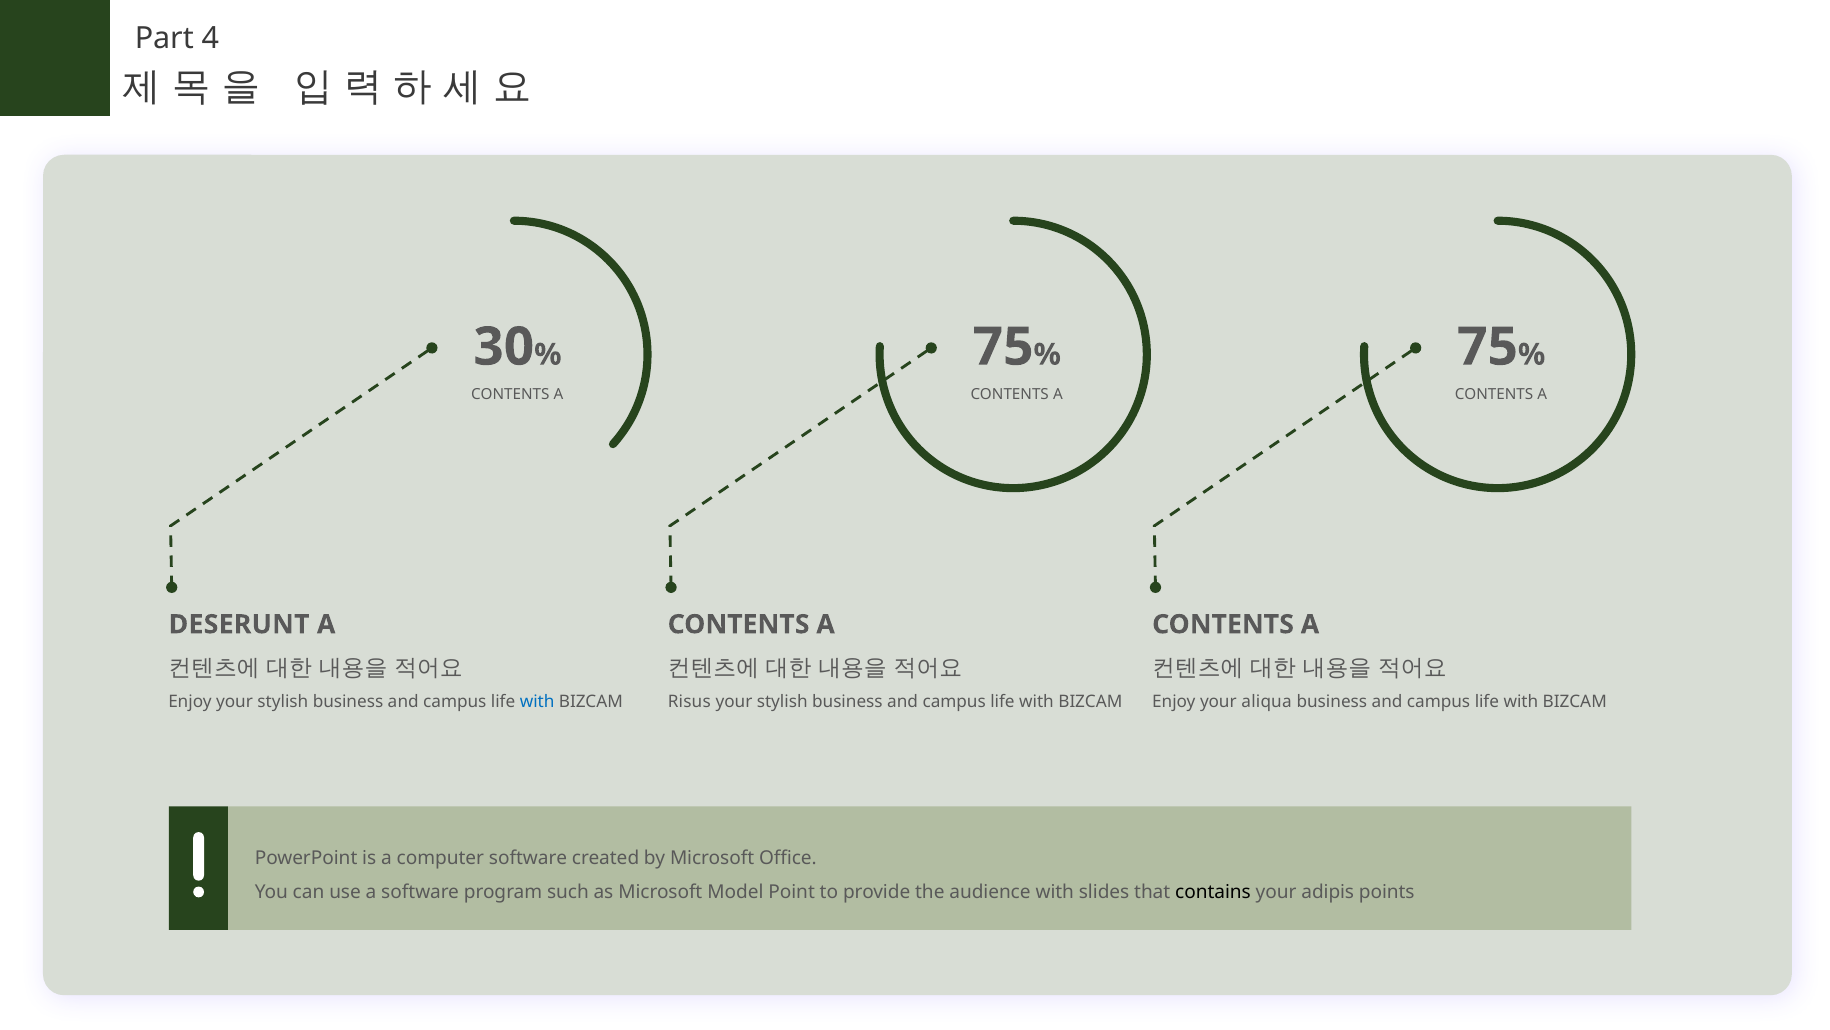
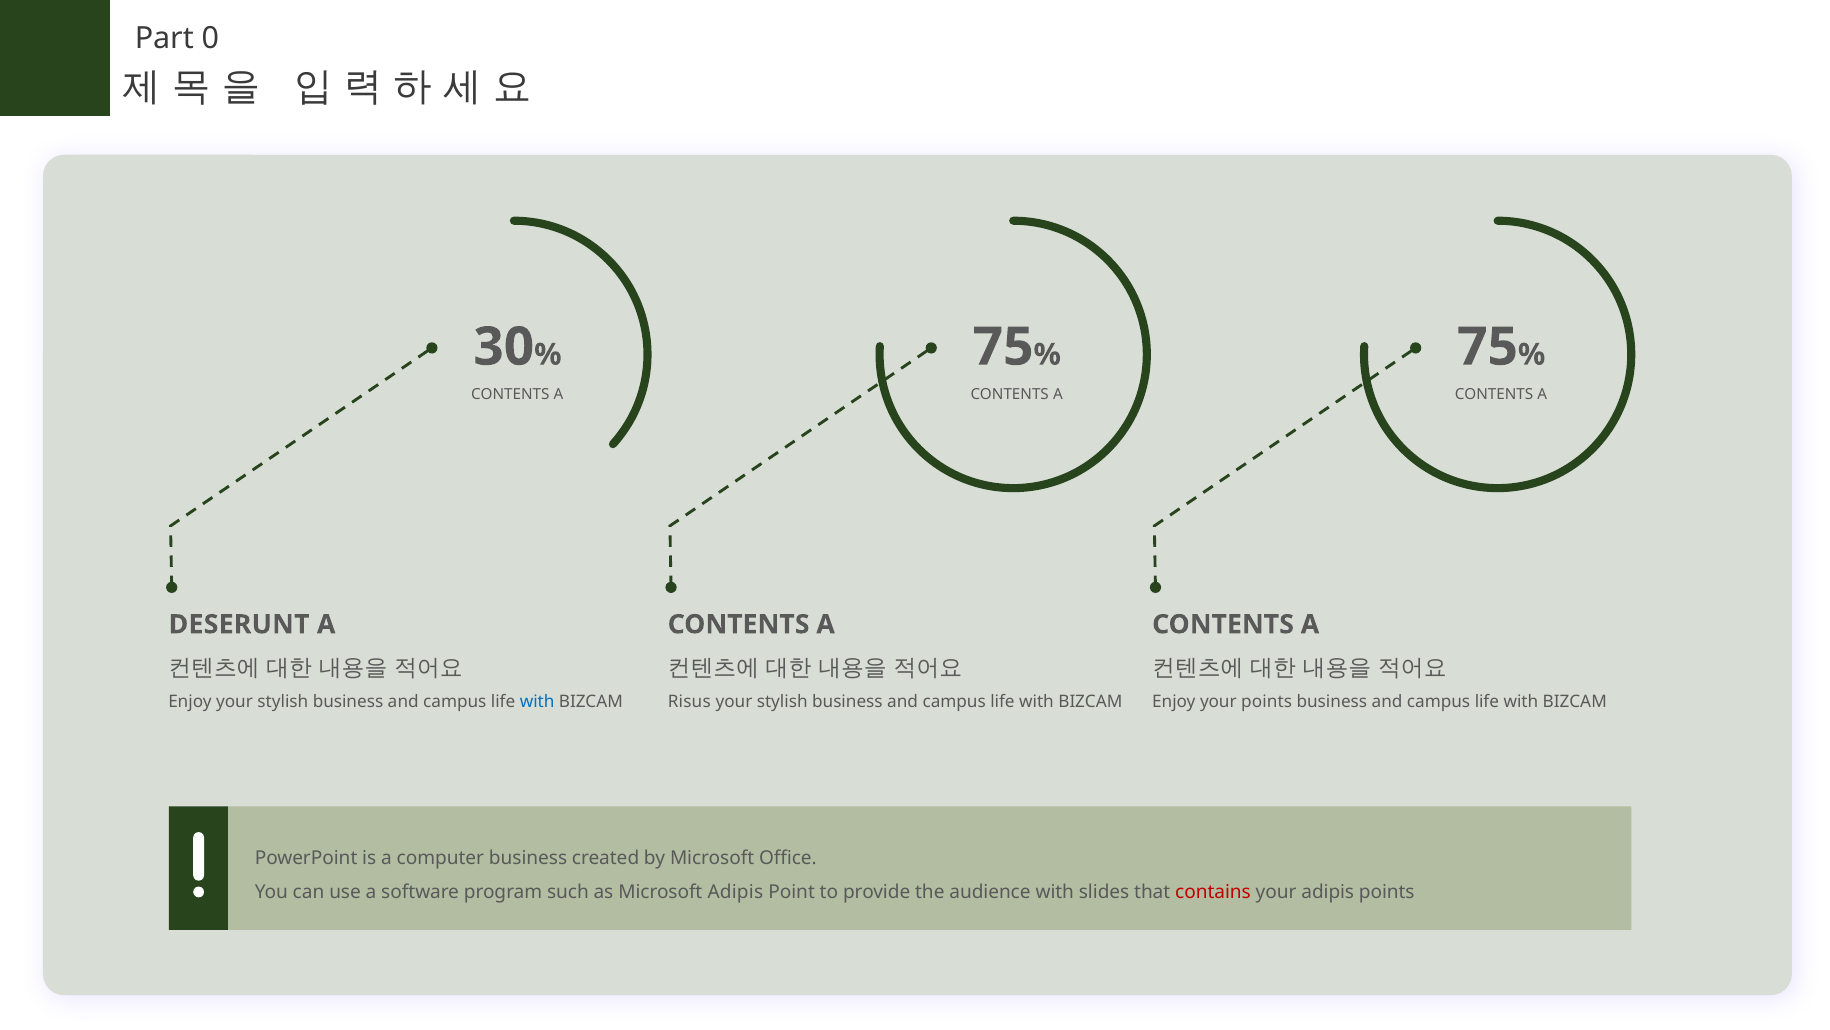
4: 4 -> 0
your aliqua: aliqua -> points
computer software: software -> business
Microsoft Model: Model -> Adipis
contains colour: black -> red
